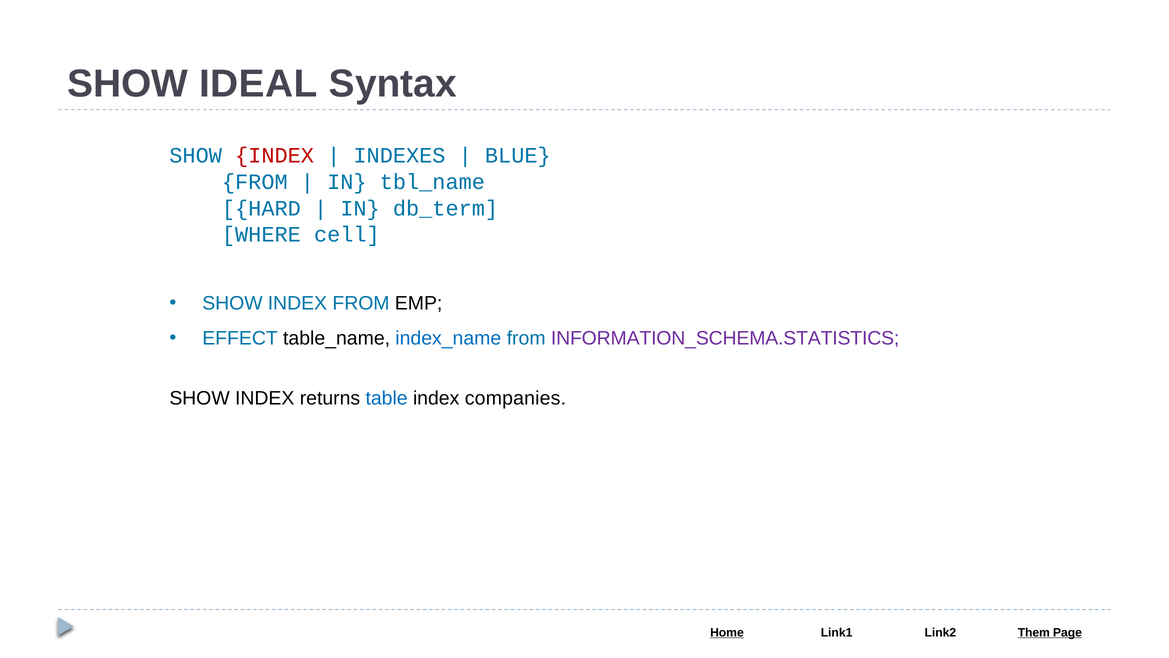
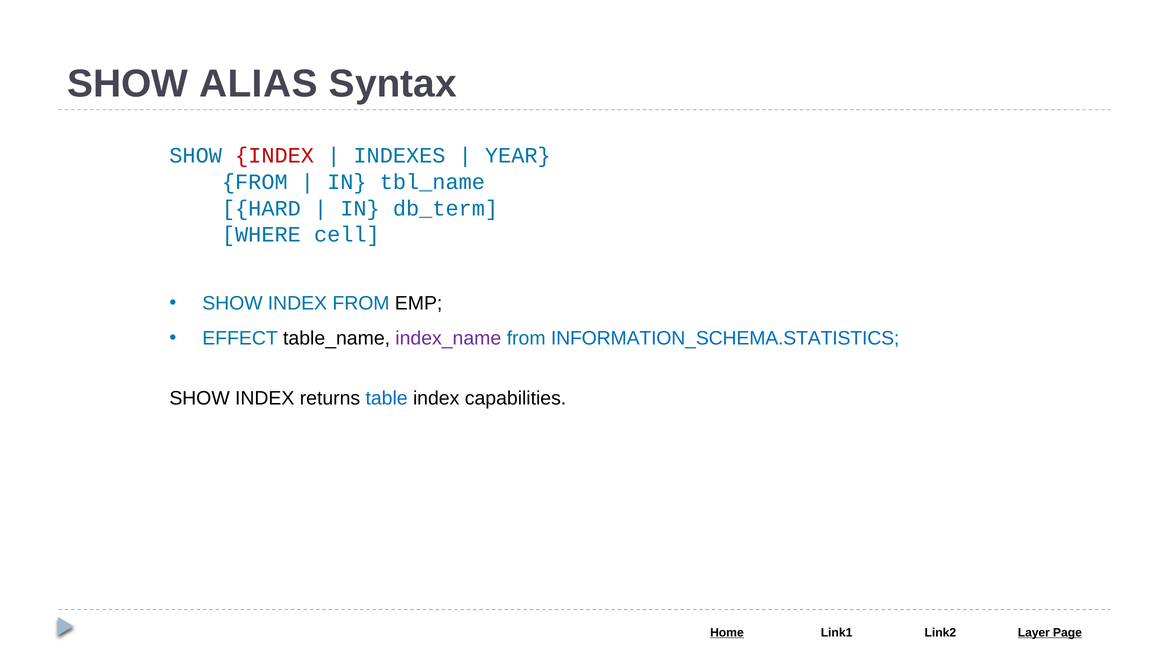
IDEAL: IDEAL -> ALIAS
BLUE: BLUE -> YEAR
index_name colour: blue -> purple
INFORMATION_SCHEMA.STATISTICS colour: purple -> blue
companies: companies -> capabilities
Them: Them -> Layer
